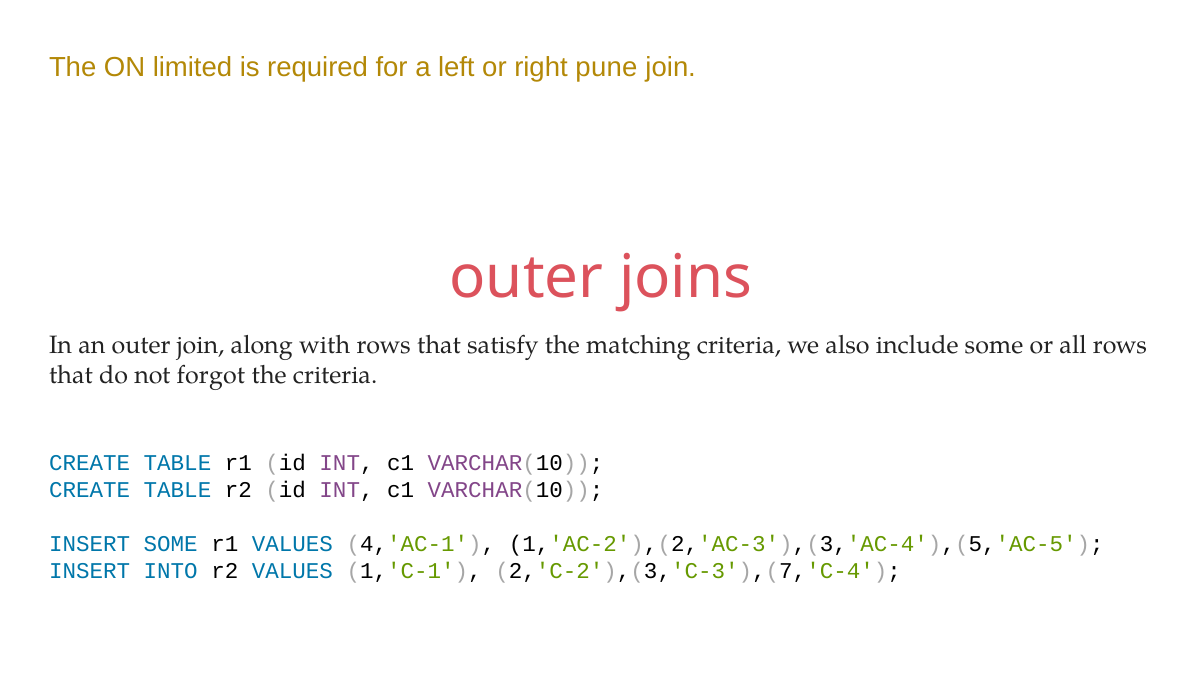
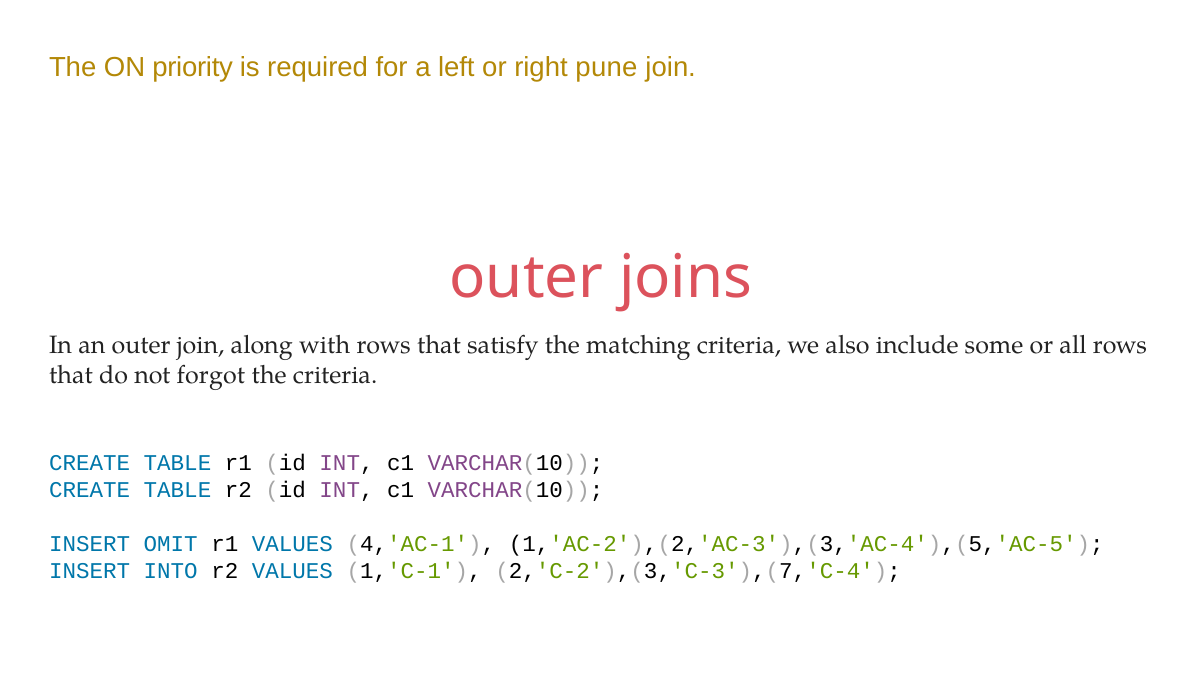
limited: limited -> priority
INSERT SOME: SOME -> OMIT
